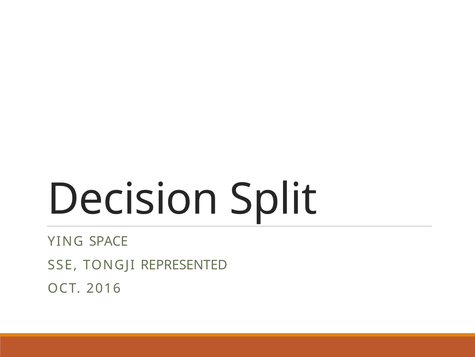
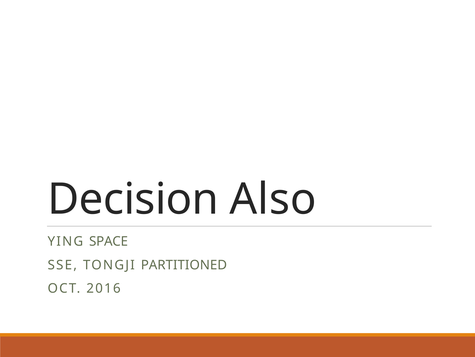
Split: Split -> Also
REPRESENTED: REPRESENTED -> PARTITIONED
